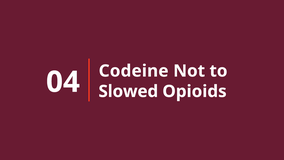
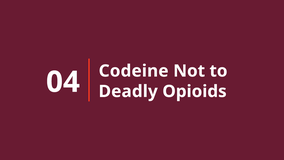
Slowed: Slowed -> Deadly
